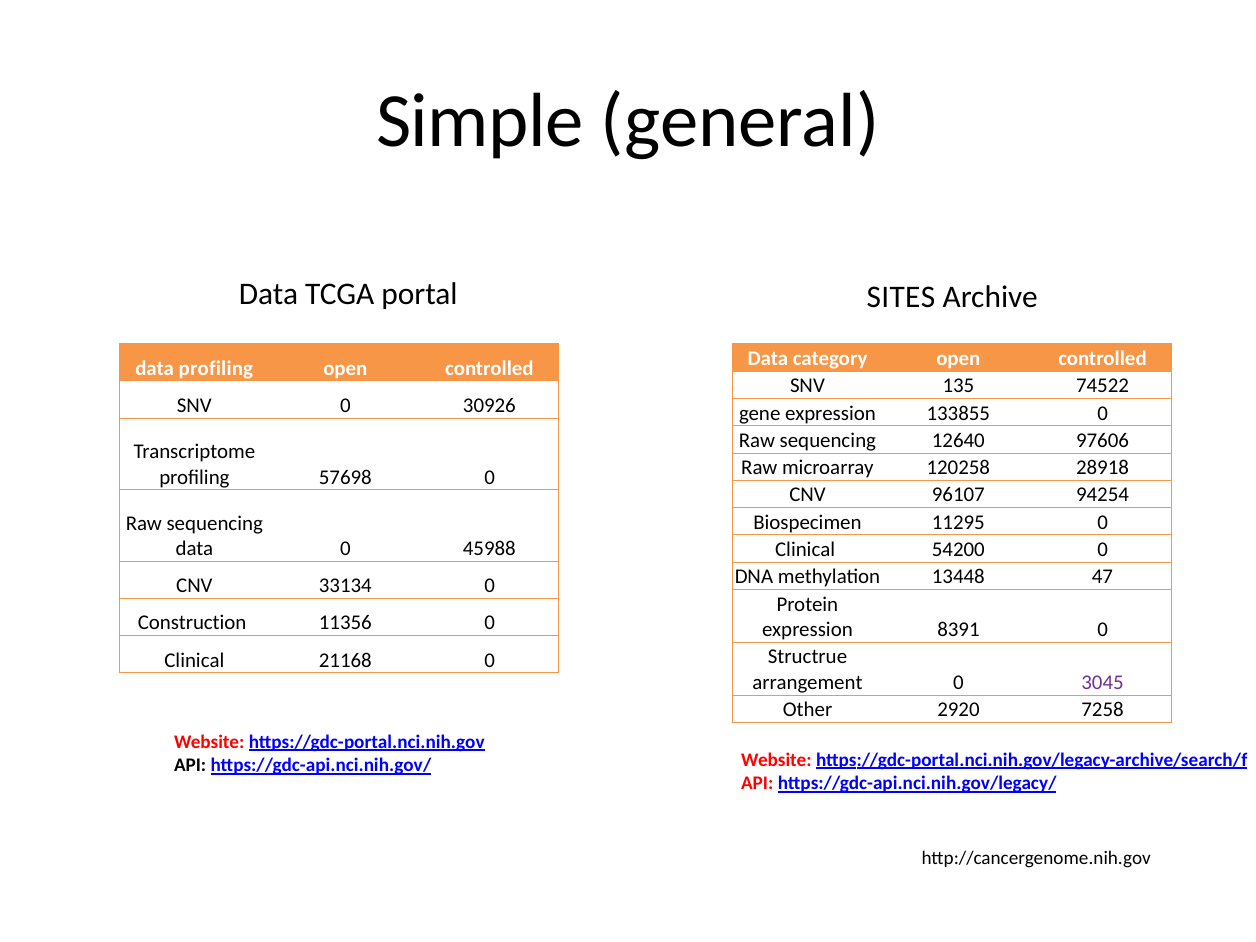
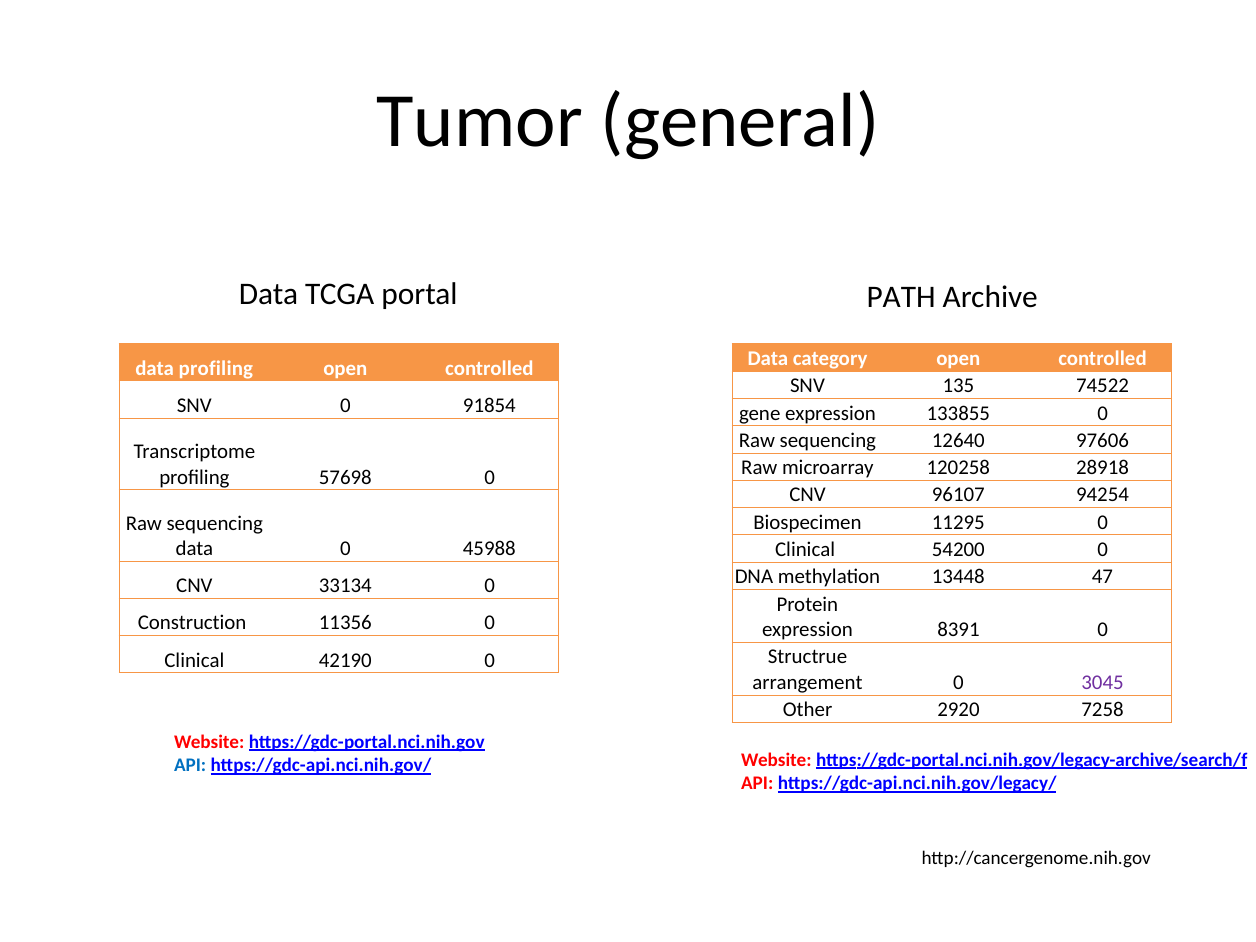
Simple: Simple -> Tumor
SITES: SITES -> PATH
30926: 30926 -> 91854
21168: 21168 -> 42190
API at (190, 765) colour: black -> blue
